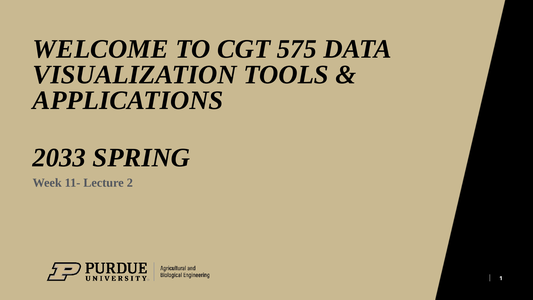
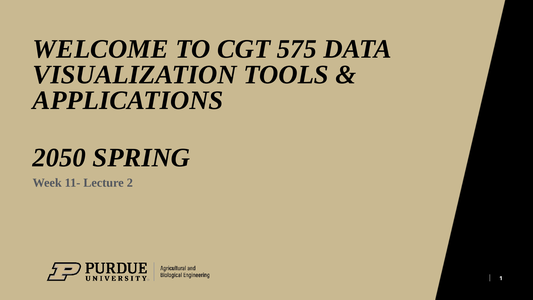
2033: 2033 -> 2050
